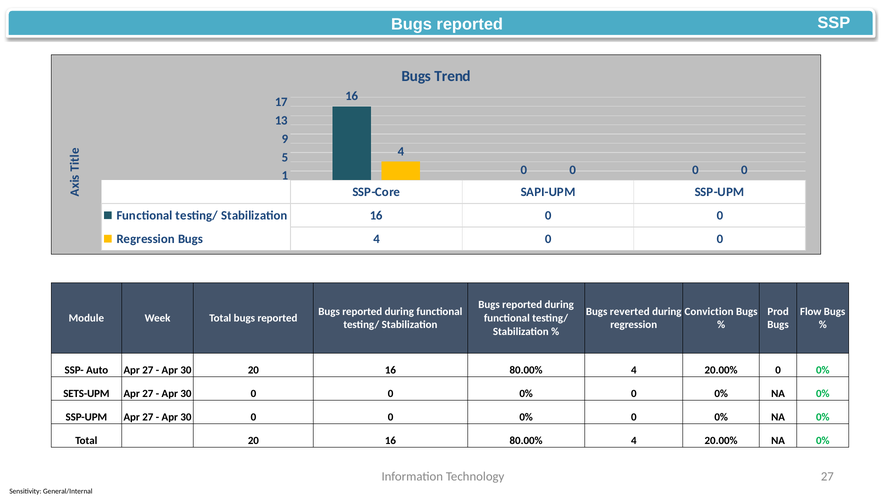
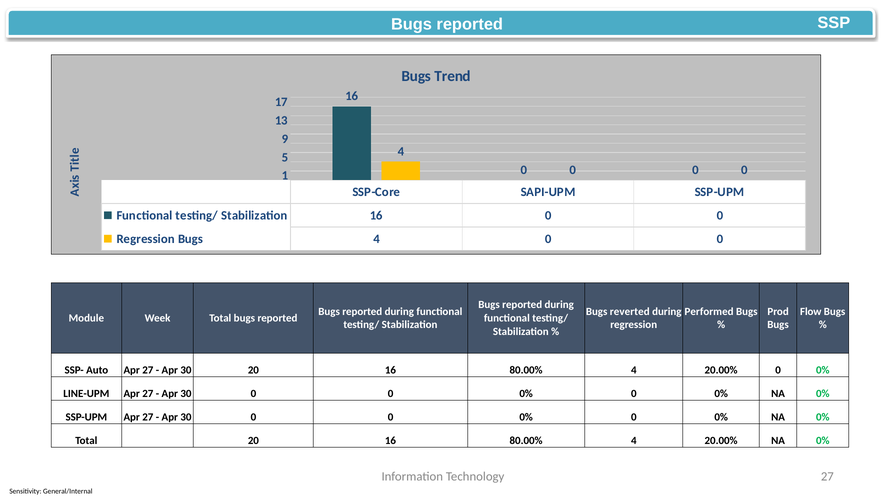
Conviction: Conviction -> Performed
SETS-UPM: SETS-UPM -> LINE-UPM
